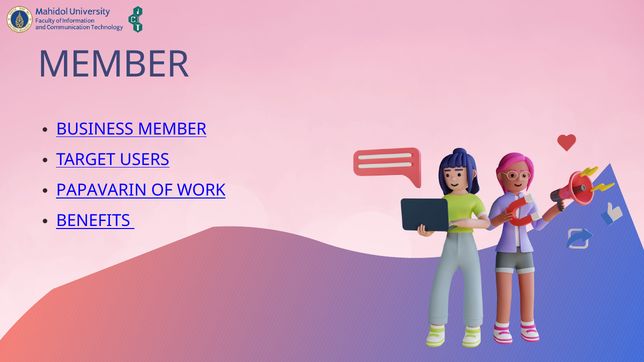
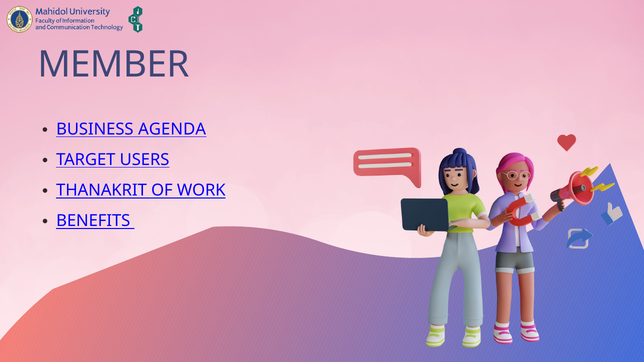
BUSINESS MEMBER: MEMBER -> AGENDA
PAPAVARIN: PAPAVARIN -> THANAKRIT
